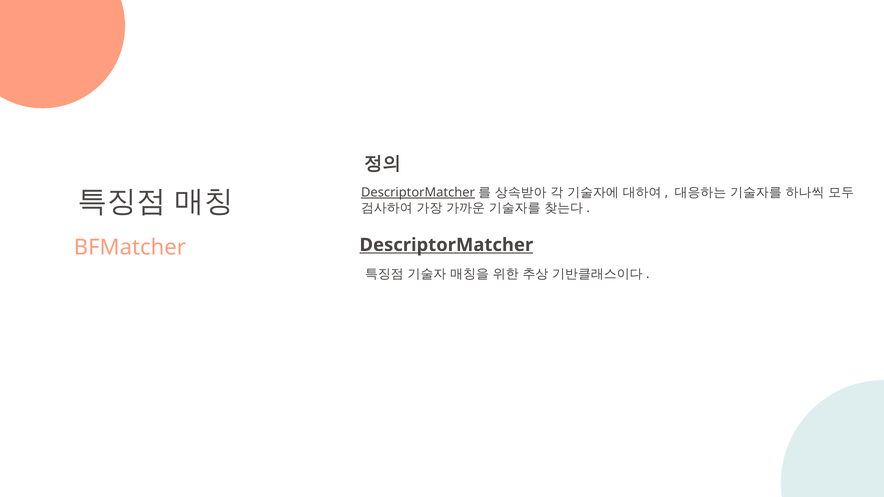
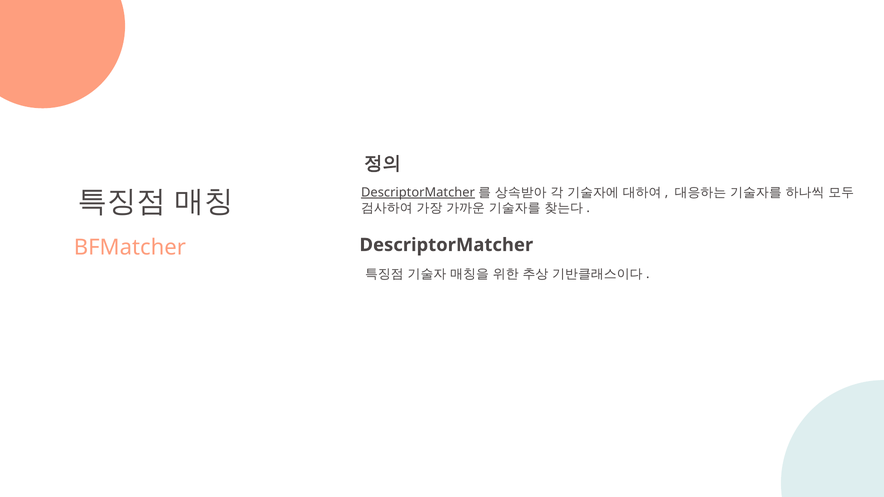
DescriptorMatcher at (446, 245) underline: present -> none
